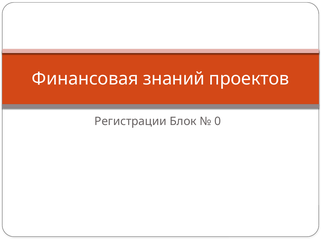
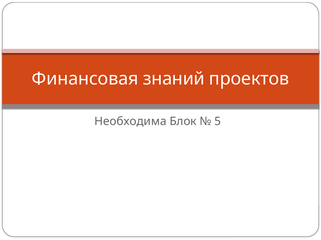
Регистрации: Регистрации -> Необходима
0: 0 -> 5
